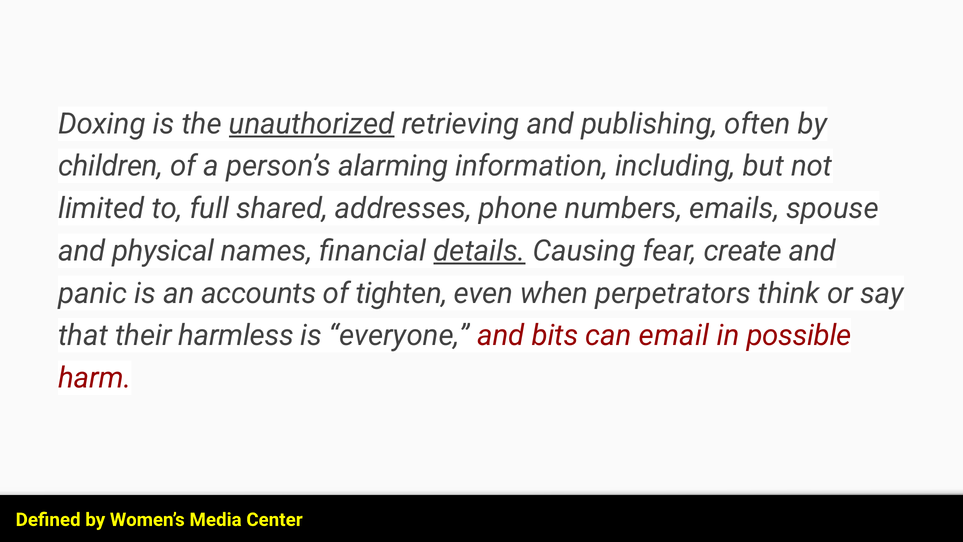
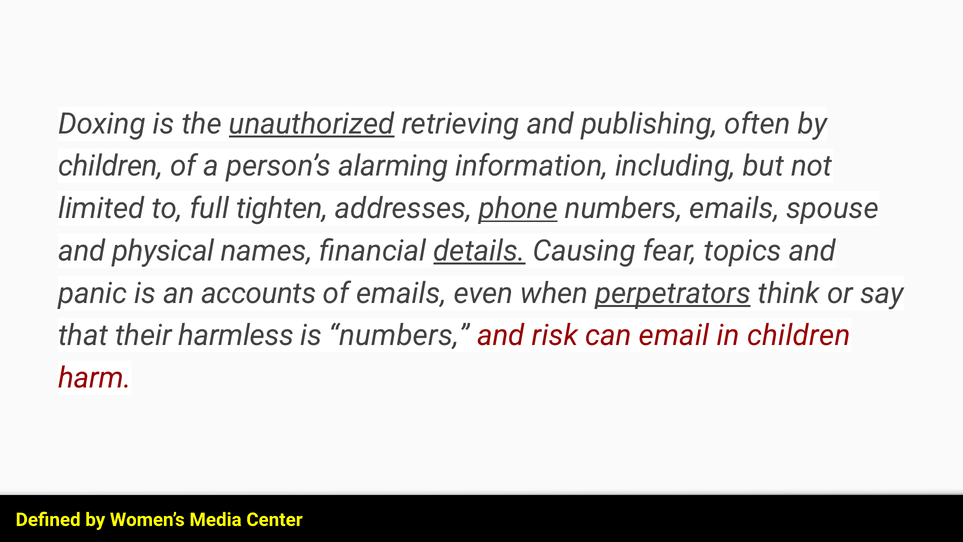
shared: shared -> tighten
phone underline: none -> present
create: create -> topics
of tighten: tighten -> emails
perpetrators underline: none -> present
is everyone: everyone -> numbers
bits: bits -> risk
in possible: possible -> children
